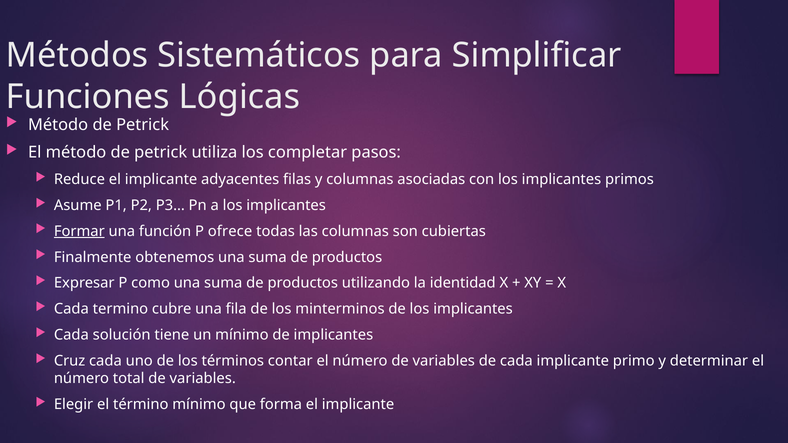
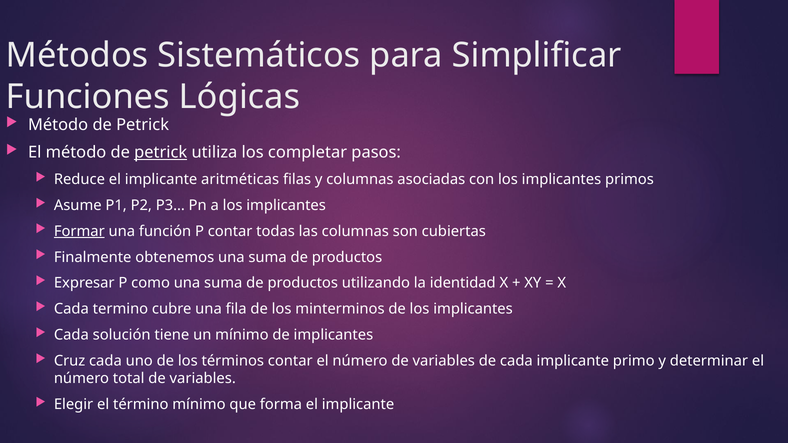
petrick at (161, 153) underline: none -> present
adyacentes: adyacentes -> aritméticas
P ofrece: ofrece -> contar
